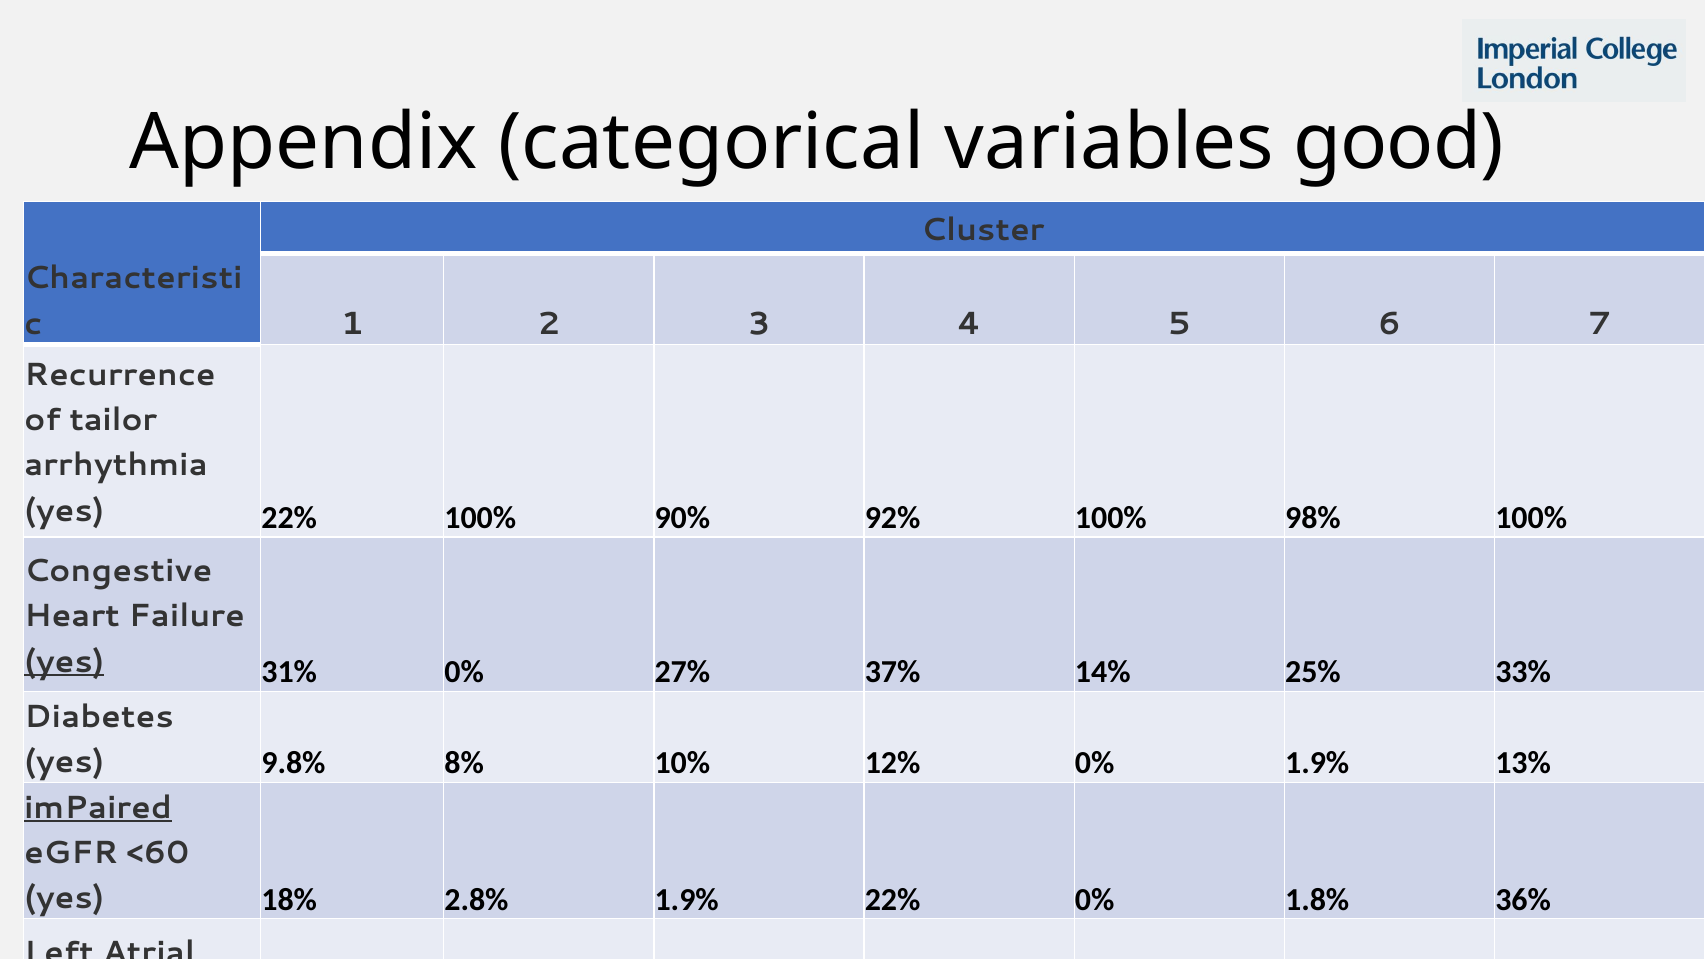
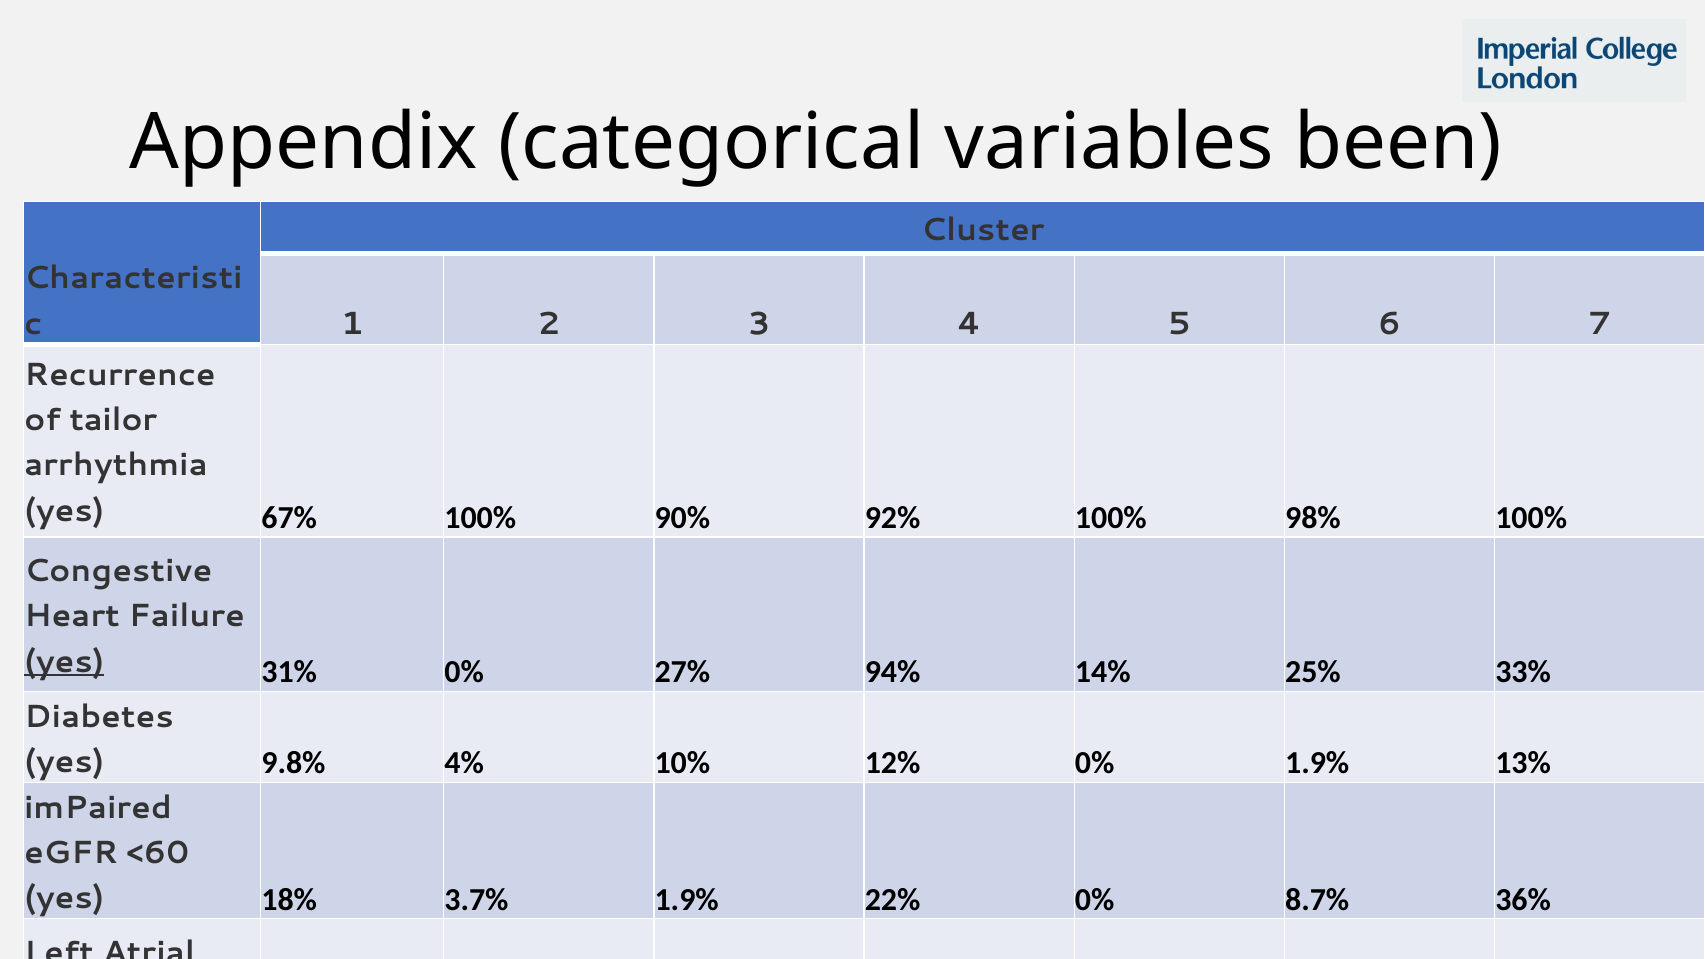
good: good -> been
yes 22%: 22% -> 67%
27% 37%: 37% -> 94%
8%: 8% -> 4%
imPaired underline: present -> none
2.8%: 2.8% -> 3.7%
1.8%: 1.8% -> 8.7%
